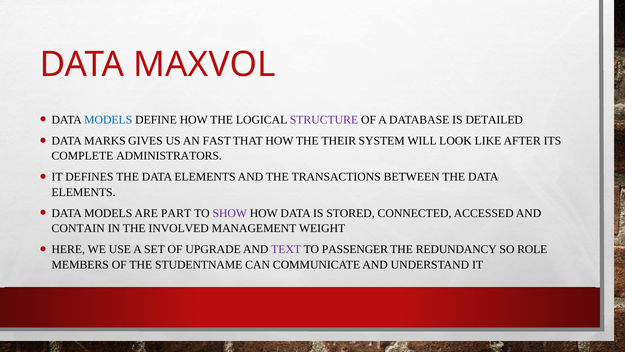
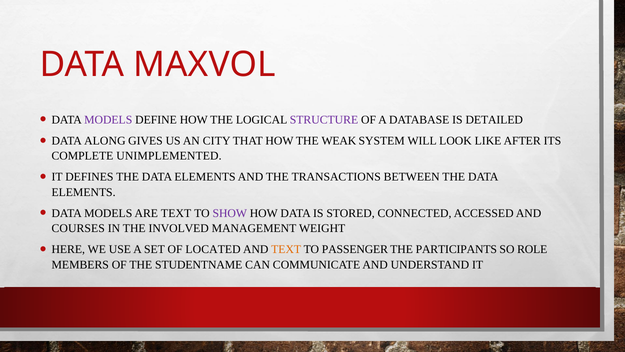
MODELS at (108, 120) colour: blue -> purple
MARKS: MARKS -> ALONG
FAST: FAST -> CITY
THEIR: THEIR -> WEAK
ADMINISTRATORS: ADMINISTRATORS -> UNIMPLEMENTED
ARE PART: PART -> TEXT
CONTAIN: CONTAIN -> COURSES
UPGRADE: UPGRADE -> LOCATED
TEXT at (286, 249) colour: purple -> orange
REDUNDANCY: REDUNDANCY -> PARTICIPANTS
